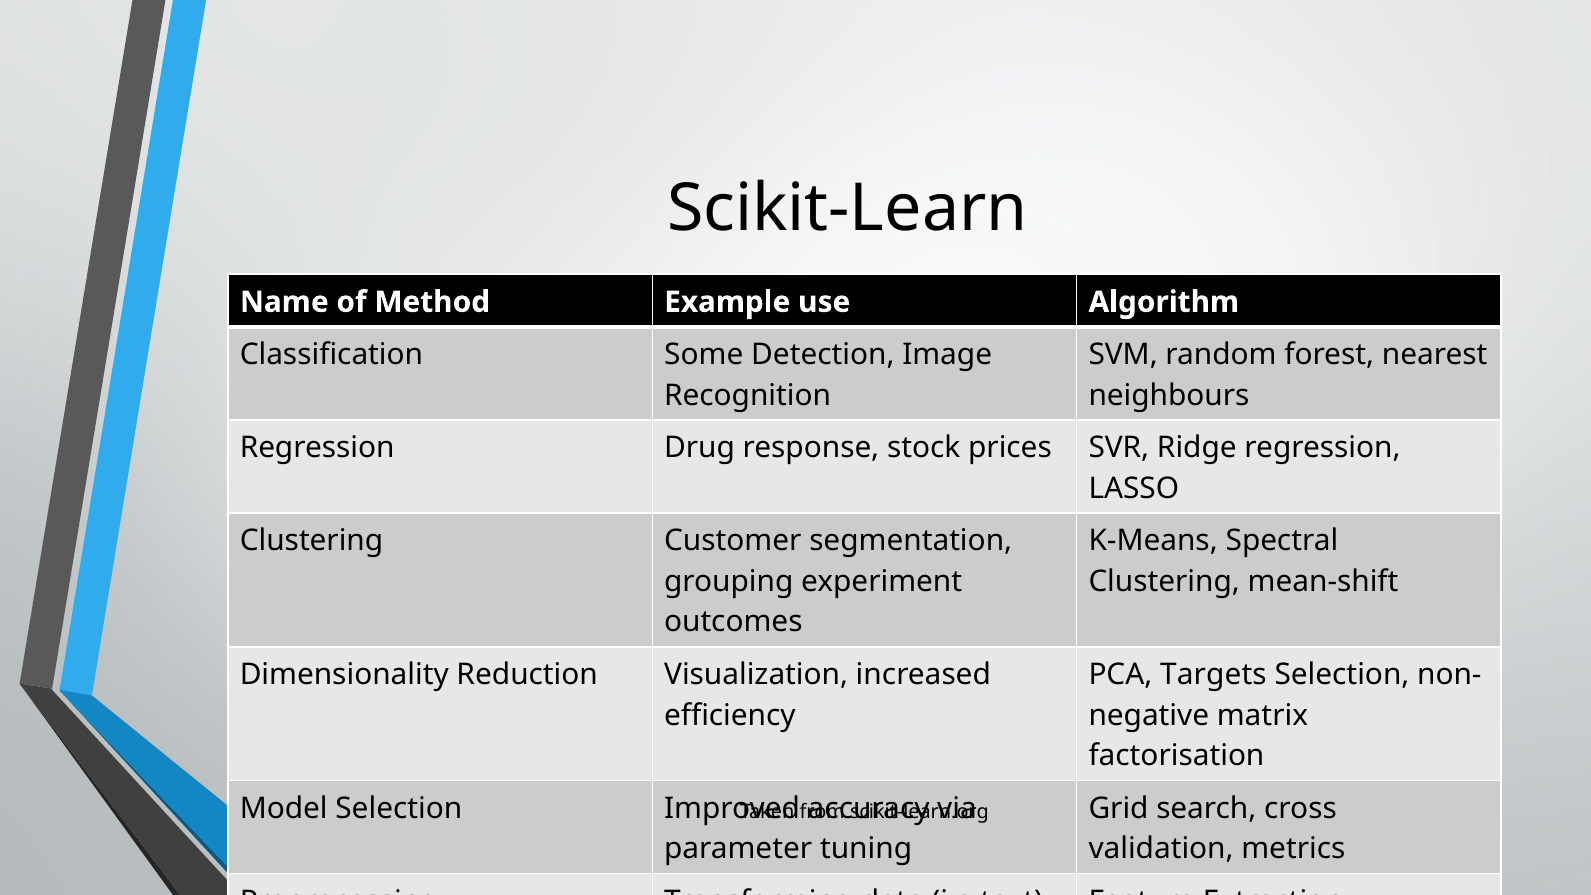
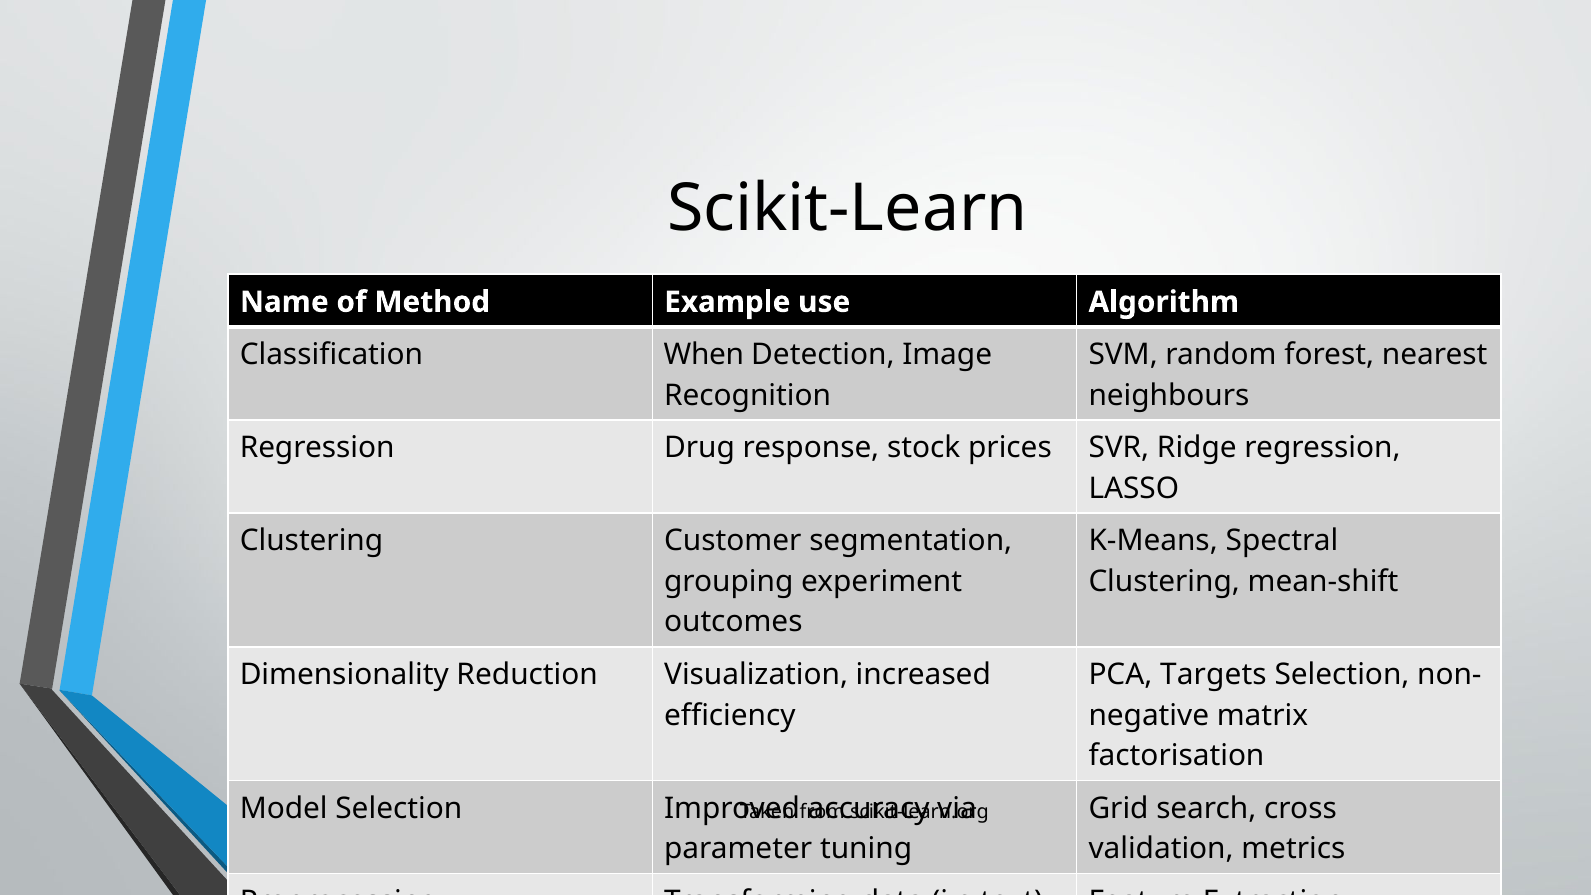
Some: Some -> When
